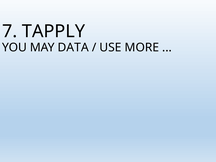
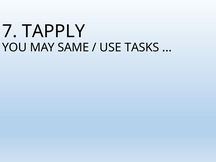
DATA: DATA -> SAME
MORE: MORE -> TASKS
